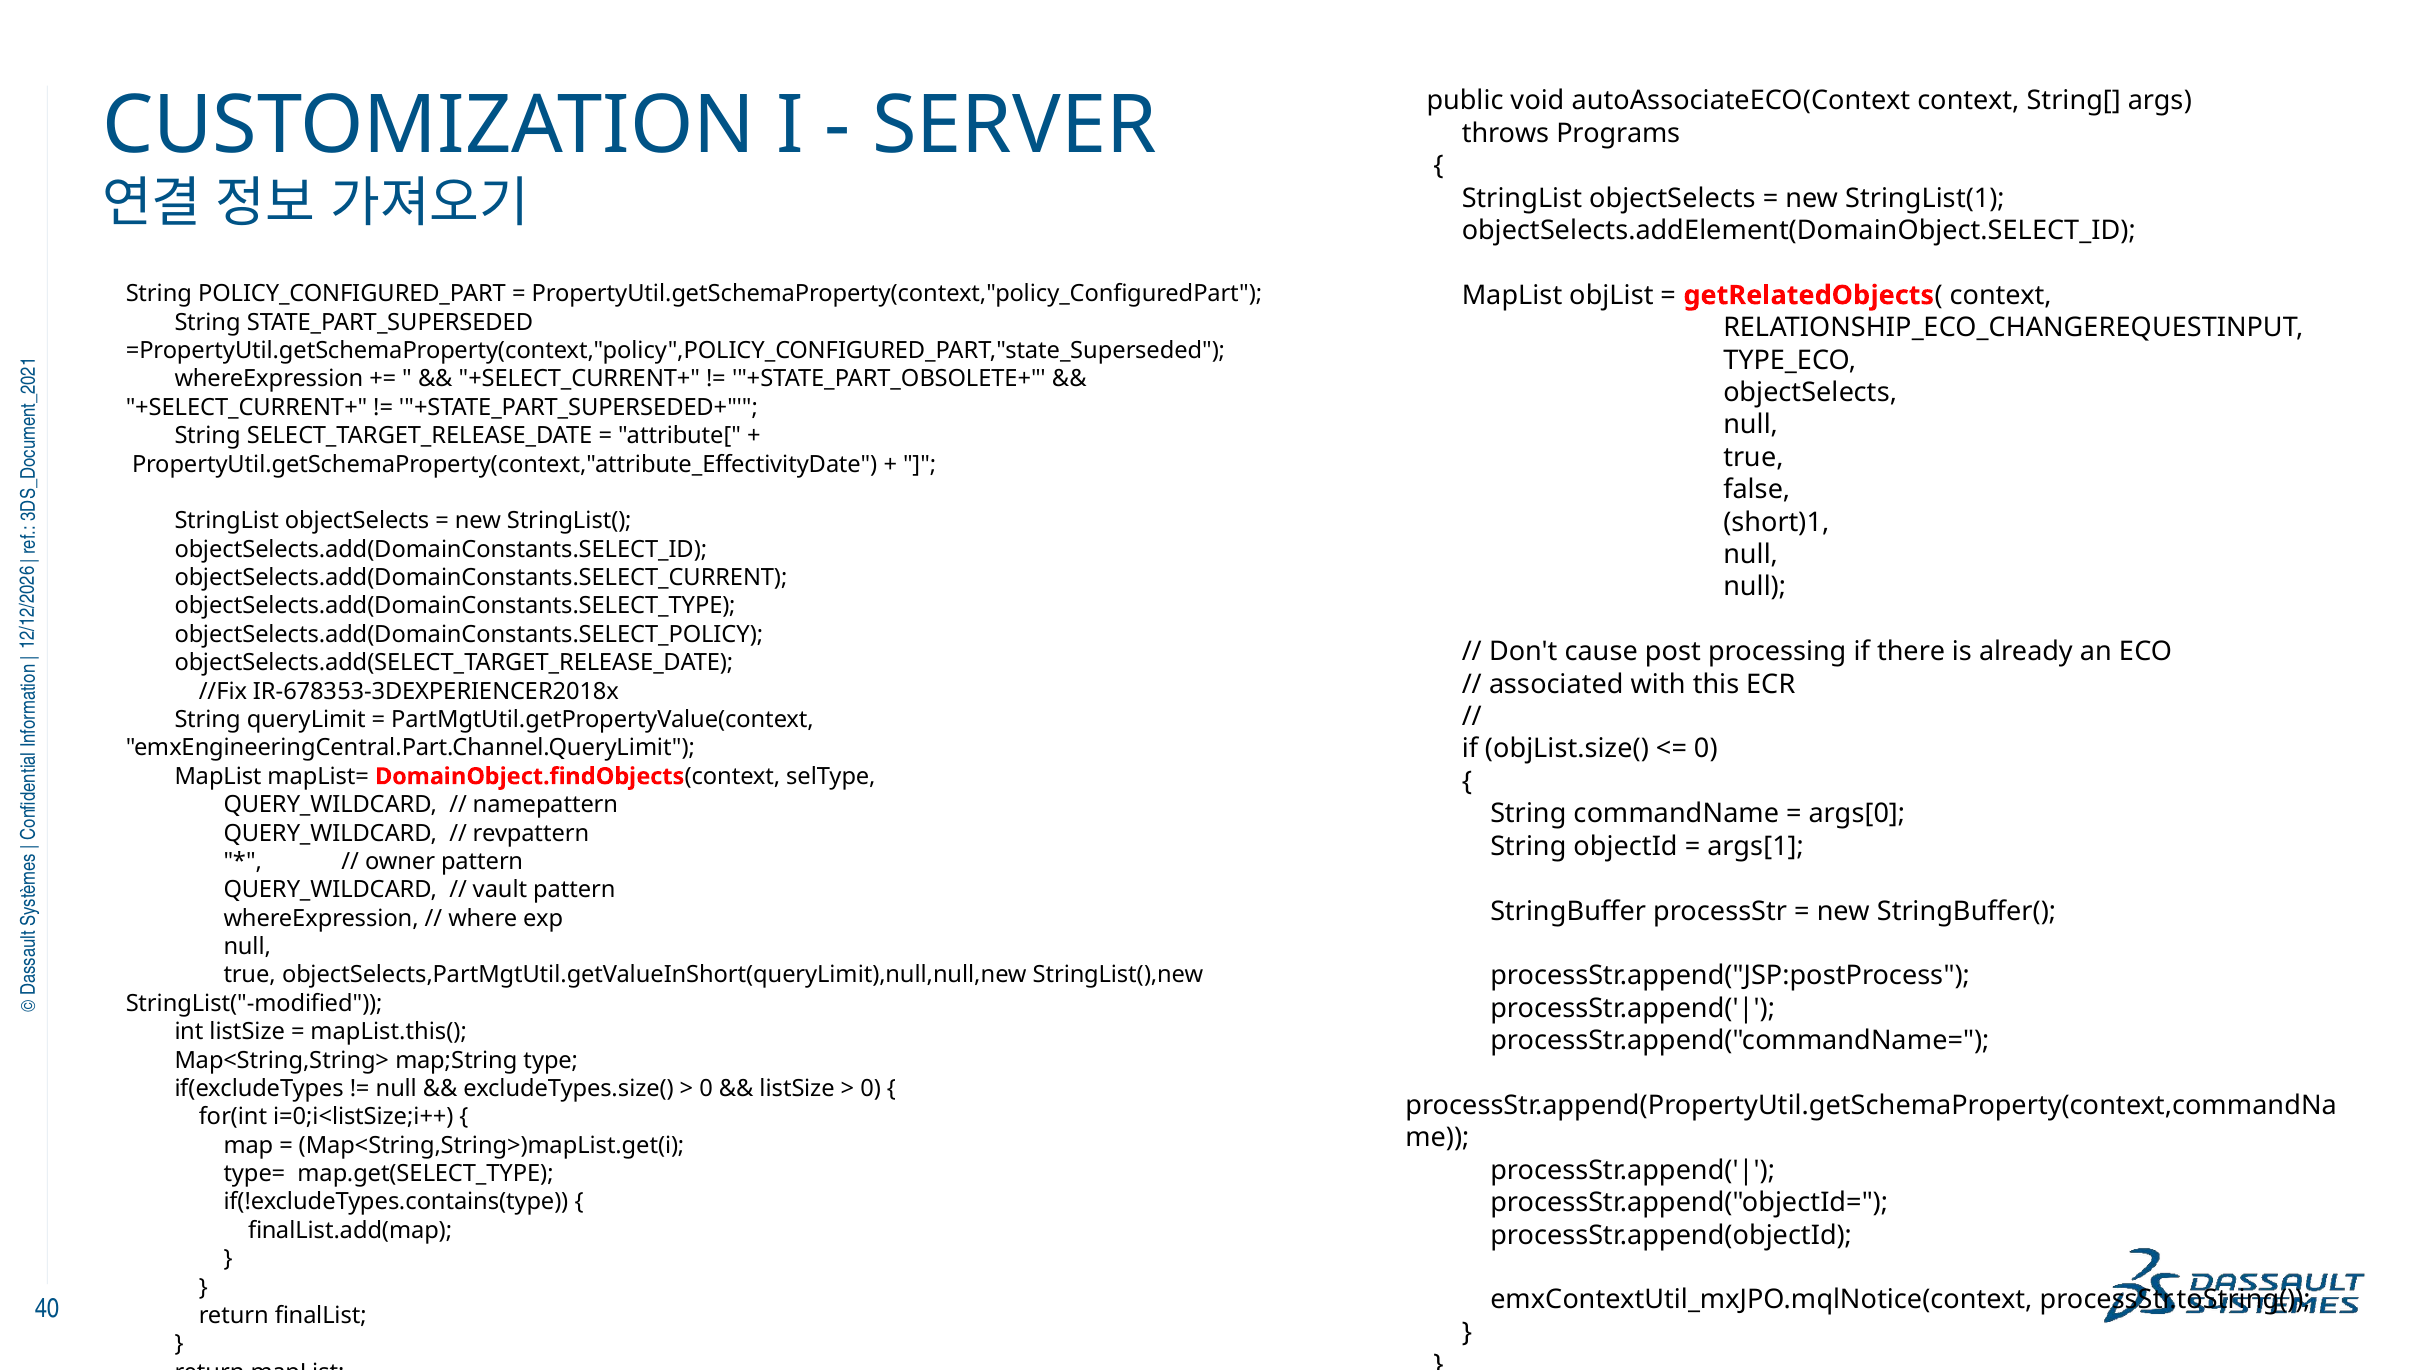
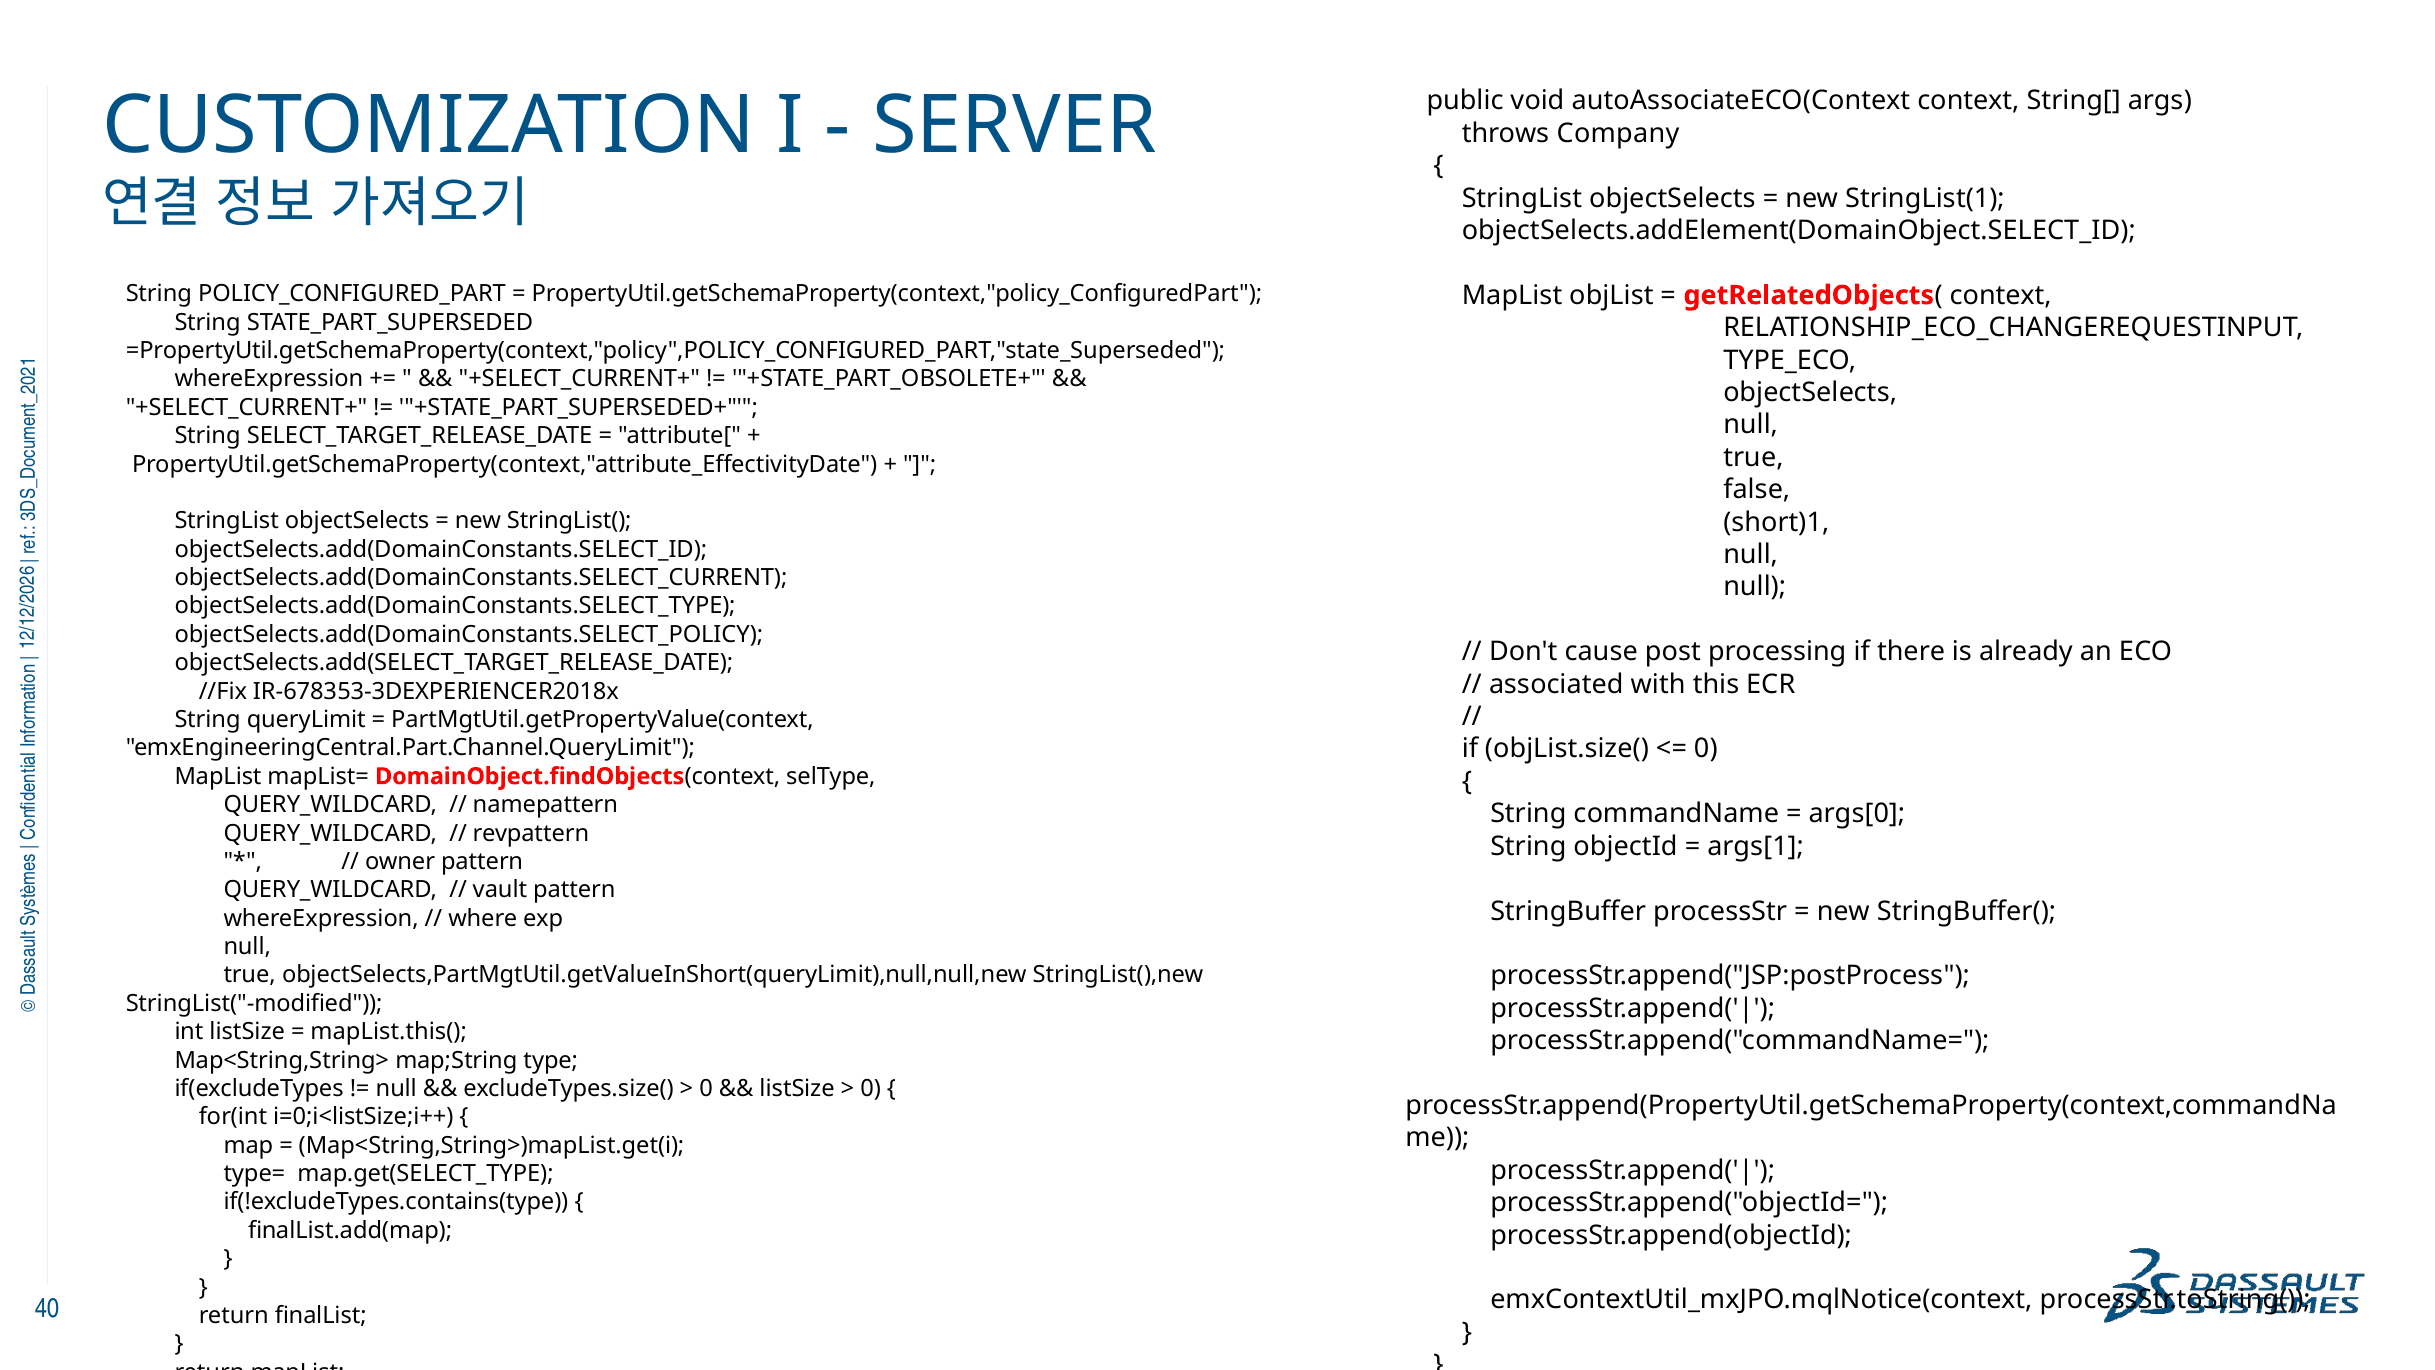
Programs: Programs -> Company
